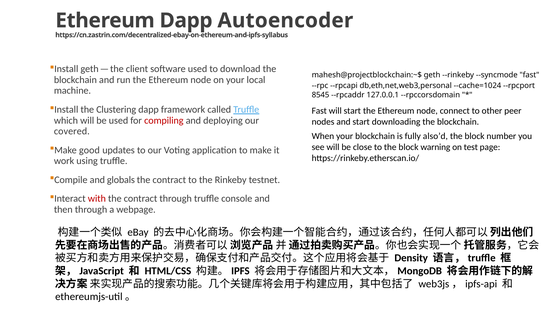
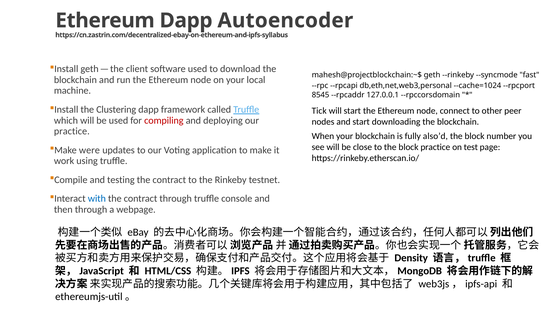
Fast at (319, 111): Fast -> Tick
covered at (72, 131): covered -> practice
block warning: warning -> practice
good: good -> were
globals: globals -> testing
with colour: red -> blue
